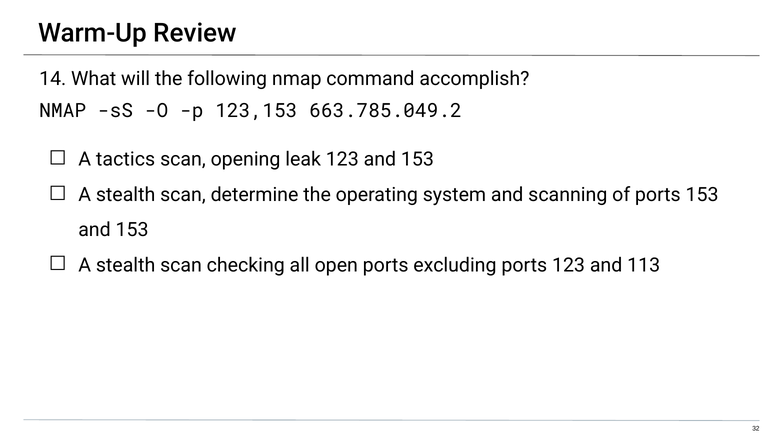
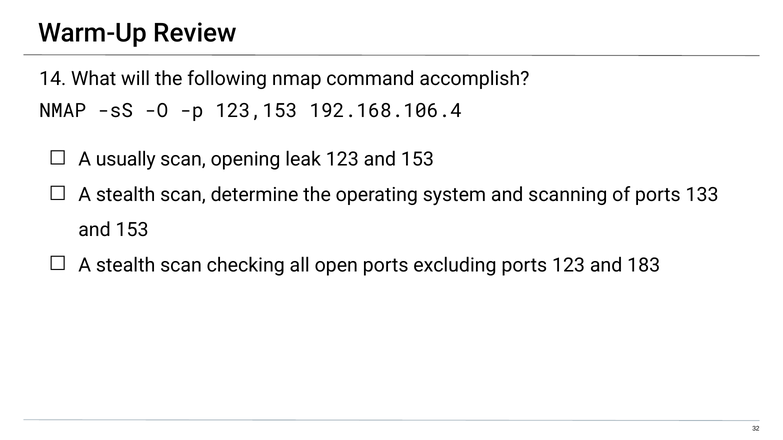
663.785.049.2: 663.785.049.2 -> 192.168.106.4
tactics: tactics -> usually
ports 153: 153 -> 133
113: 113 -> 183
